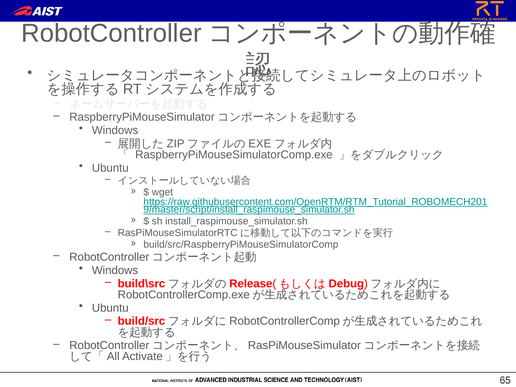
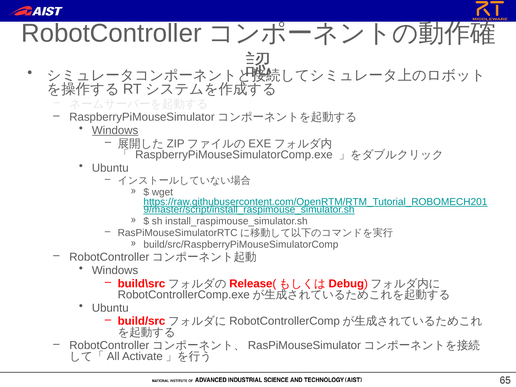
Windows at (115, 131) underline: none -> present
